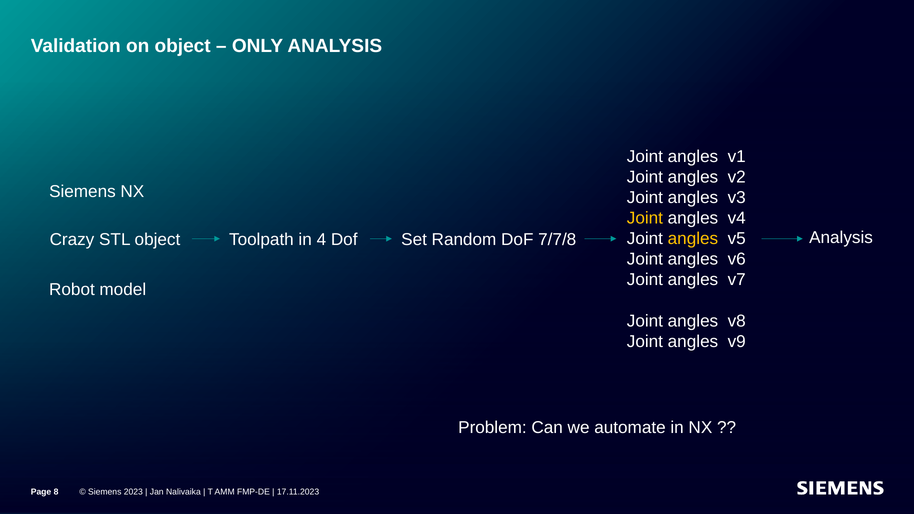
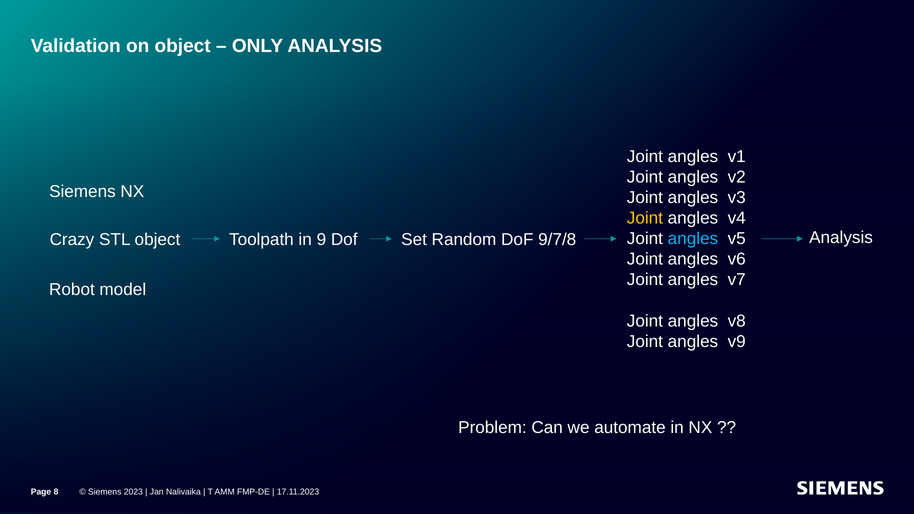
angles at (693, 239) colour: yellow -> light blue
4: 4 -> 9
7/7/8: 7/7/8 -> 9/7/8
